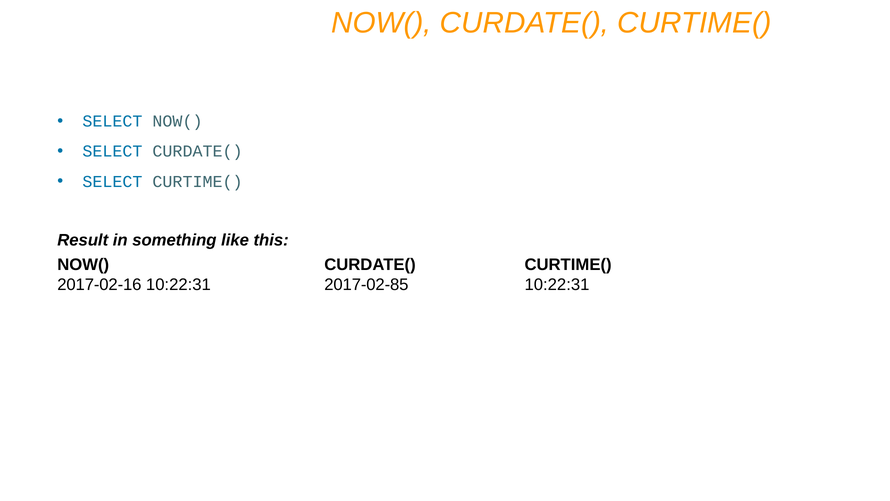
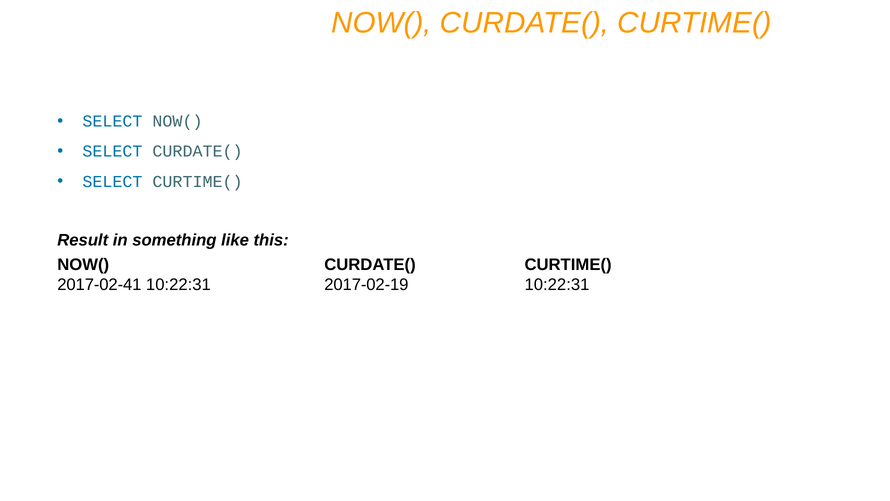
2017-02-16: 2017-02-16 -> 2017-02-41
2017-02-85: 2017-02-85 -> 2017-02-19
